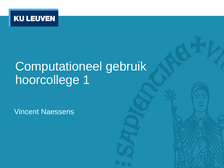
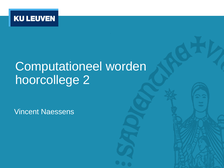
gebruik: gebruik -> worden
1: 1 -> 2
